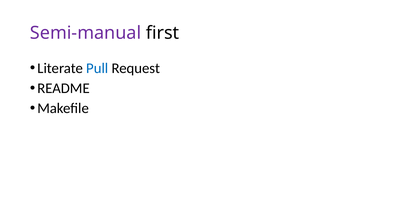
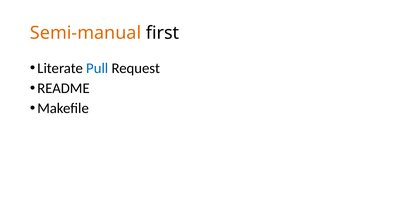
Semi-manual colour: purple -> orange
